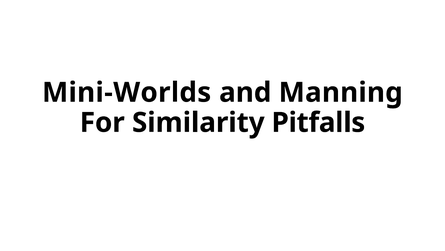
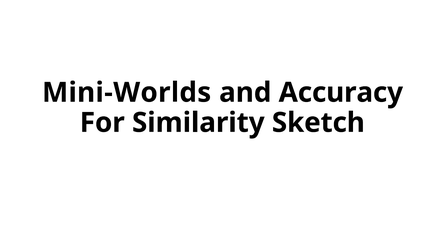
Manning: Manning -> Accuracy
Pitfalls: Pitfalls -> Sketch
